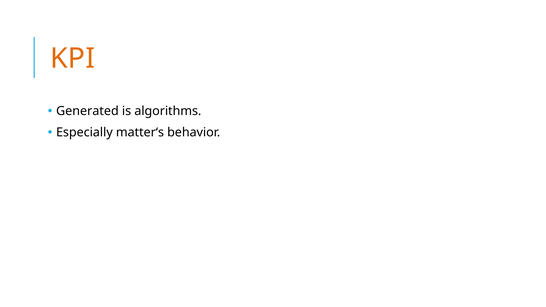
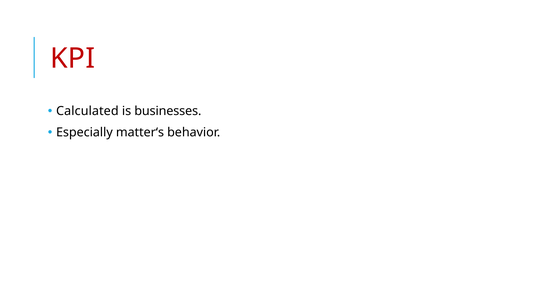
KPI colour: orange -> red
Generated: Generated -> Calculated
algorithms: algorithms -> businesses
